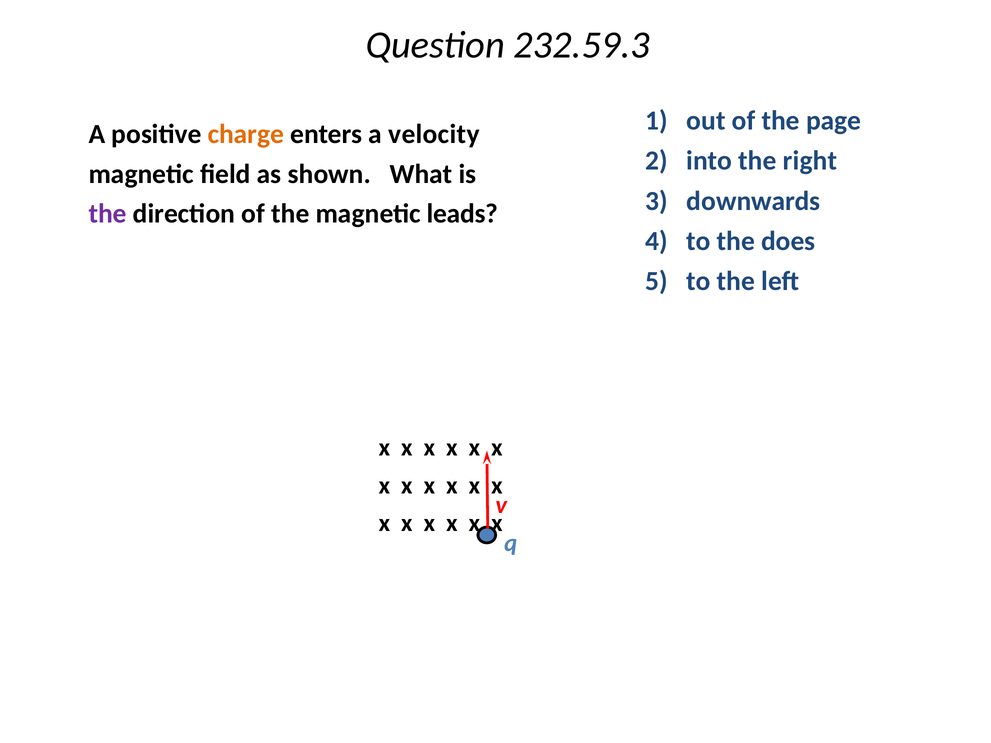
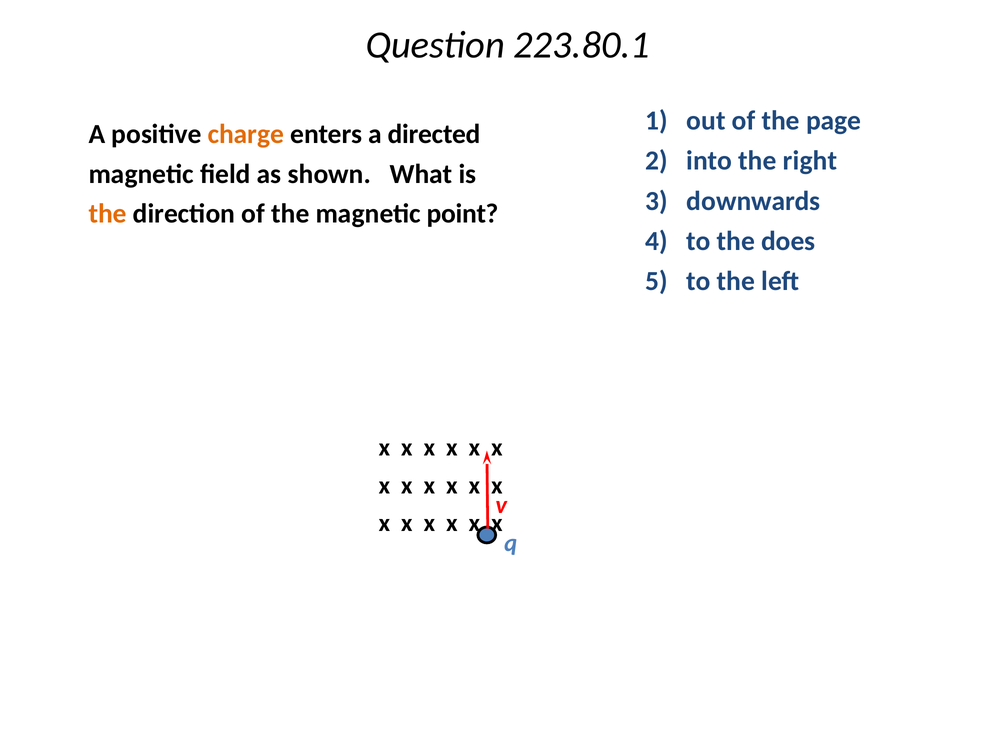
232.59.3: 232.59.3 -> 223.80.1
velocity: velocity -> directed
the at (108, 214) colour: purple -> orange
leads: leads -> point
